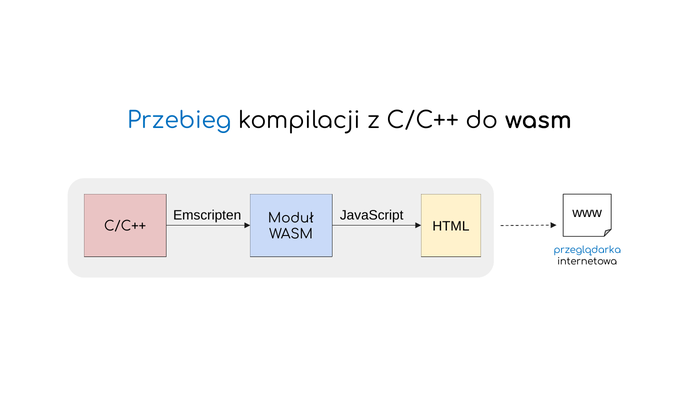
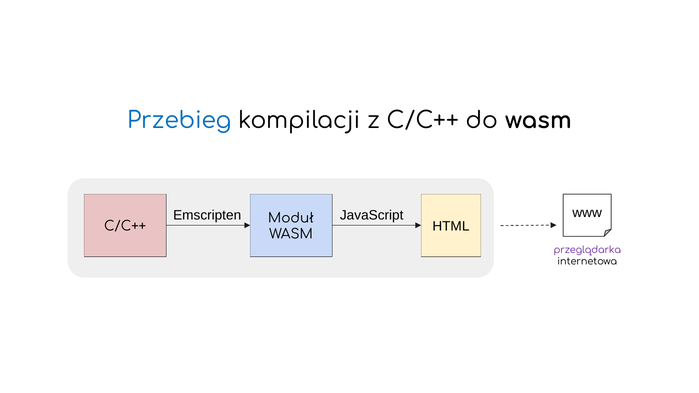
przeglądarka colour: blue -> purple
